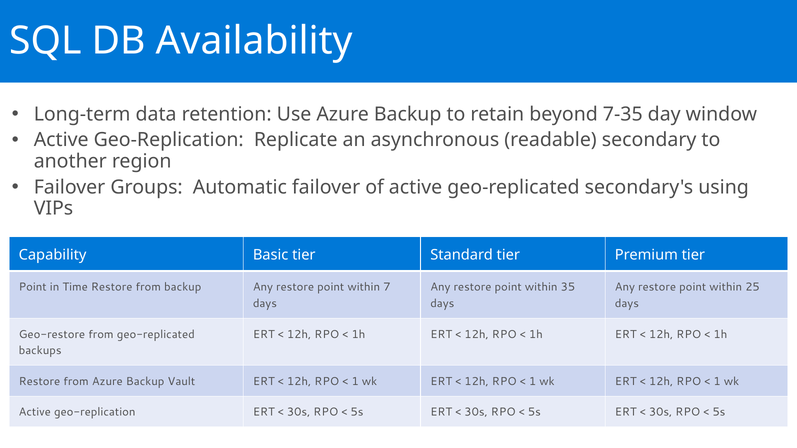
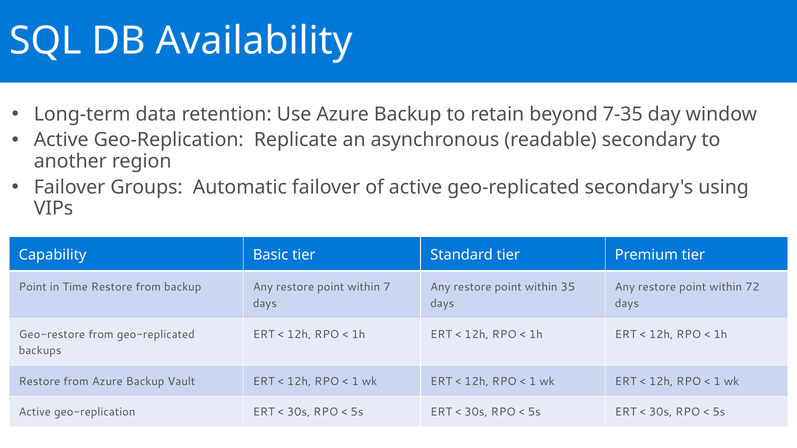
25: 25 -> 72
